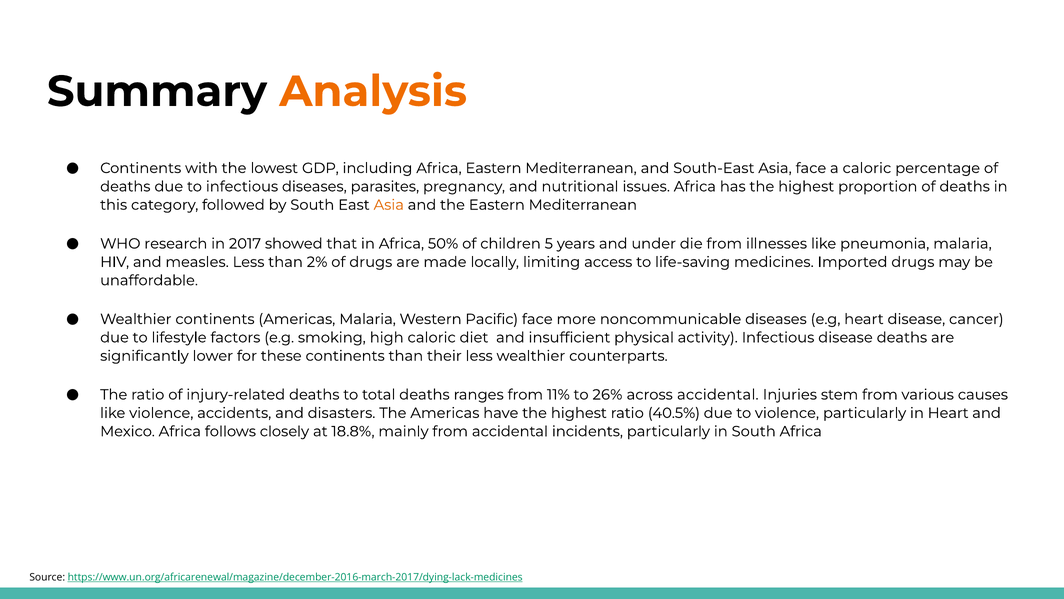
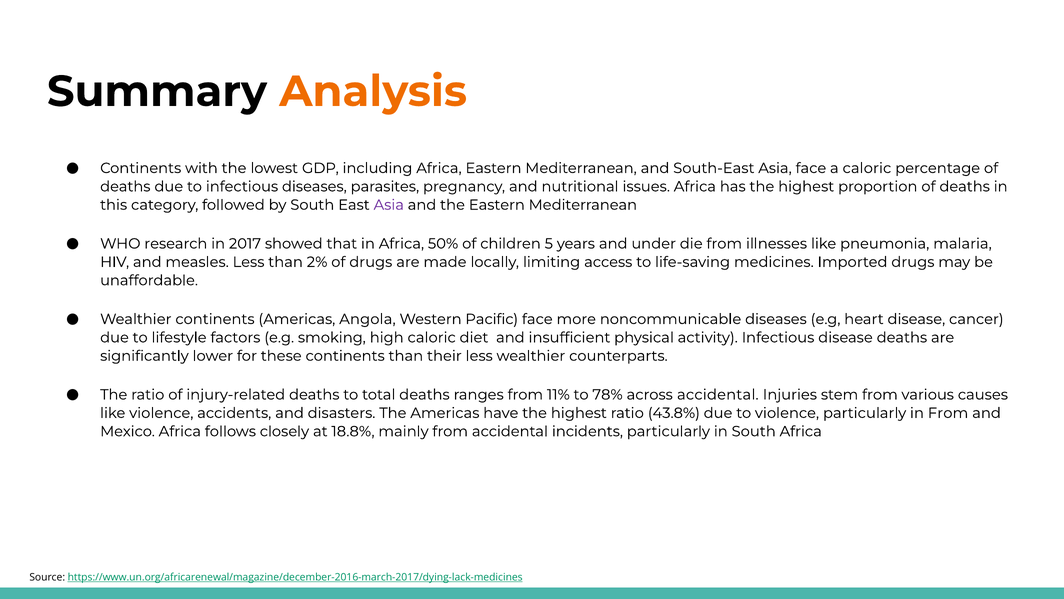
Asia at (389, 205) colour: orange -> purple
Americas Malaria: Malaria -> Angola
26%: 26% -> 78%
40.5%: 40.5% -> 43.8%
in Heart: Heart -> From
